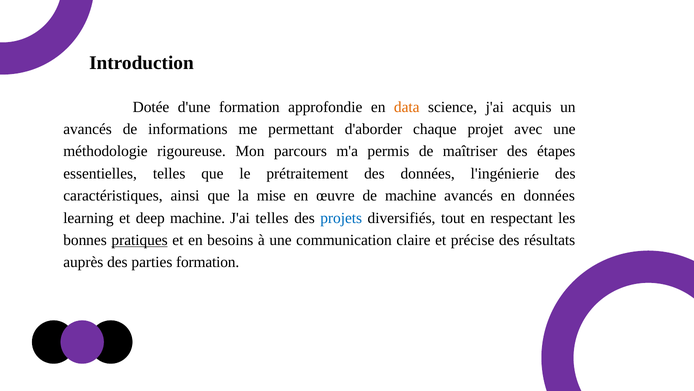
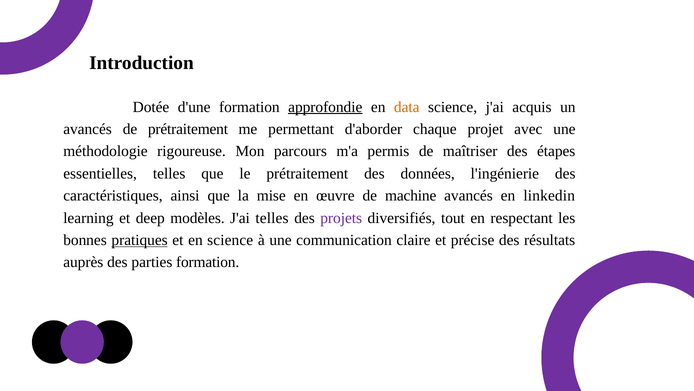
approfondie underline: none -> present
de informations: informations -> prétraitement
en données: données -> linkedin
deep machine: machine -> modèles
projets colour: blue -> purple
en besoins: besoins -> science
